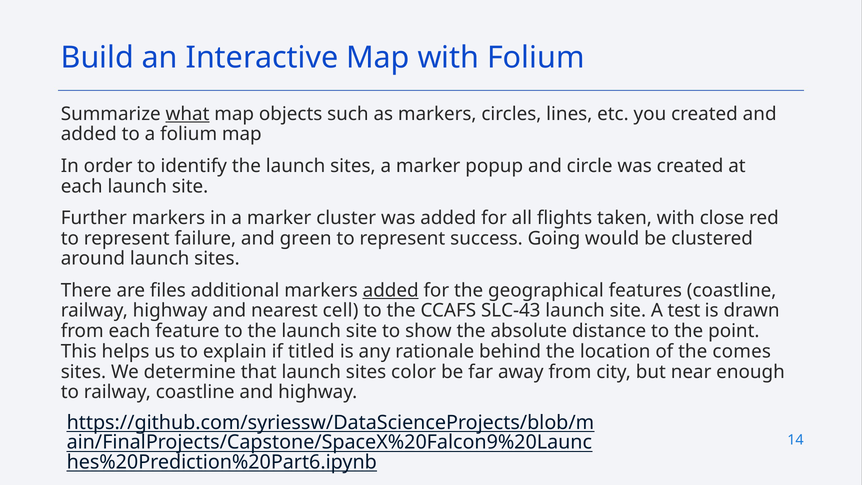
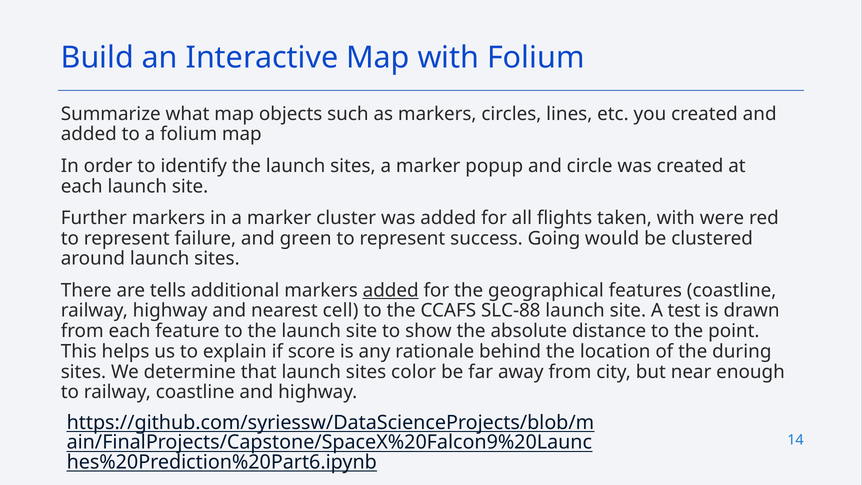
what underline: present -> none
close: close -> were
files: files -> tells
SLC-43: SLC-43 -> SLC-88
titled: titled -> score
comes: comes -> during
